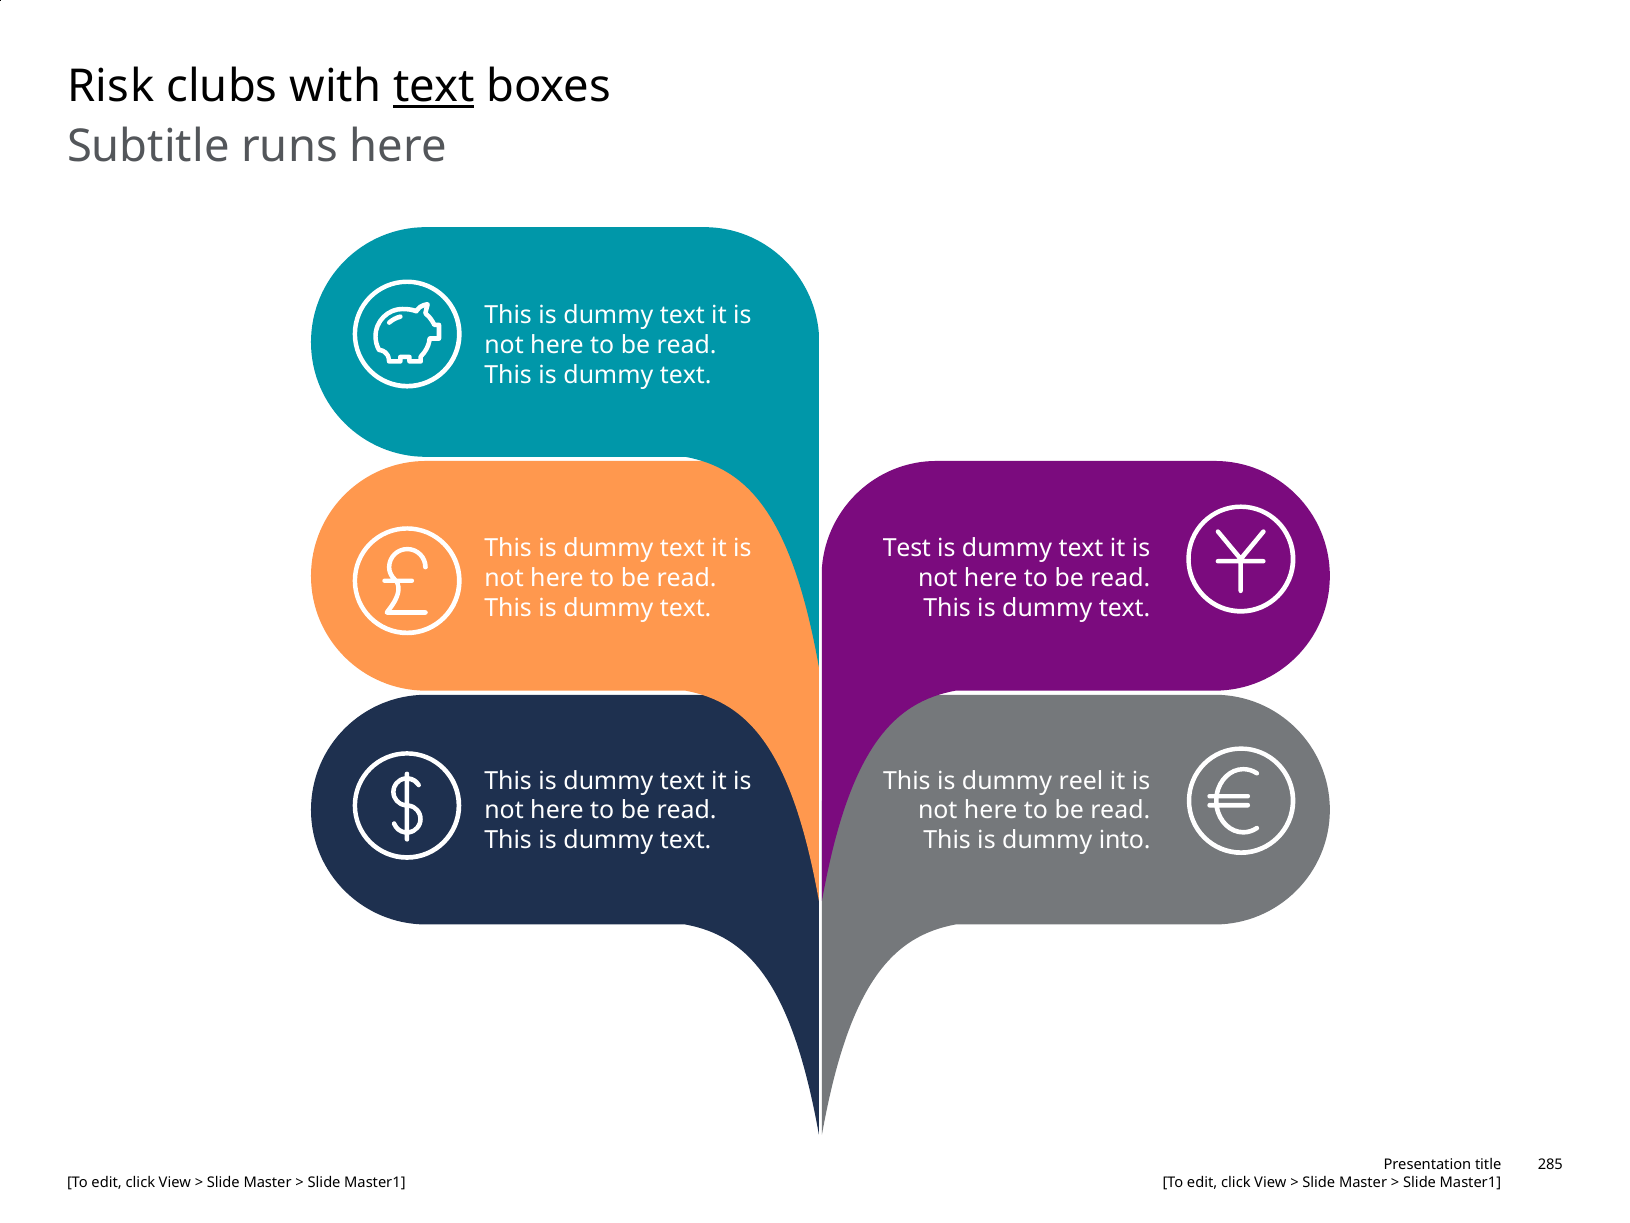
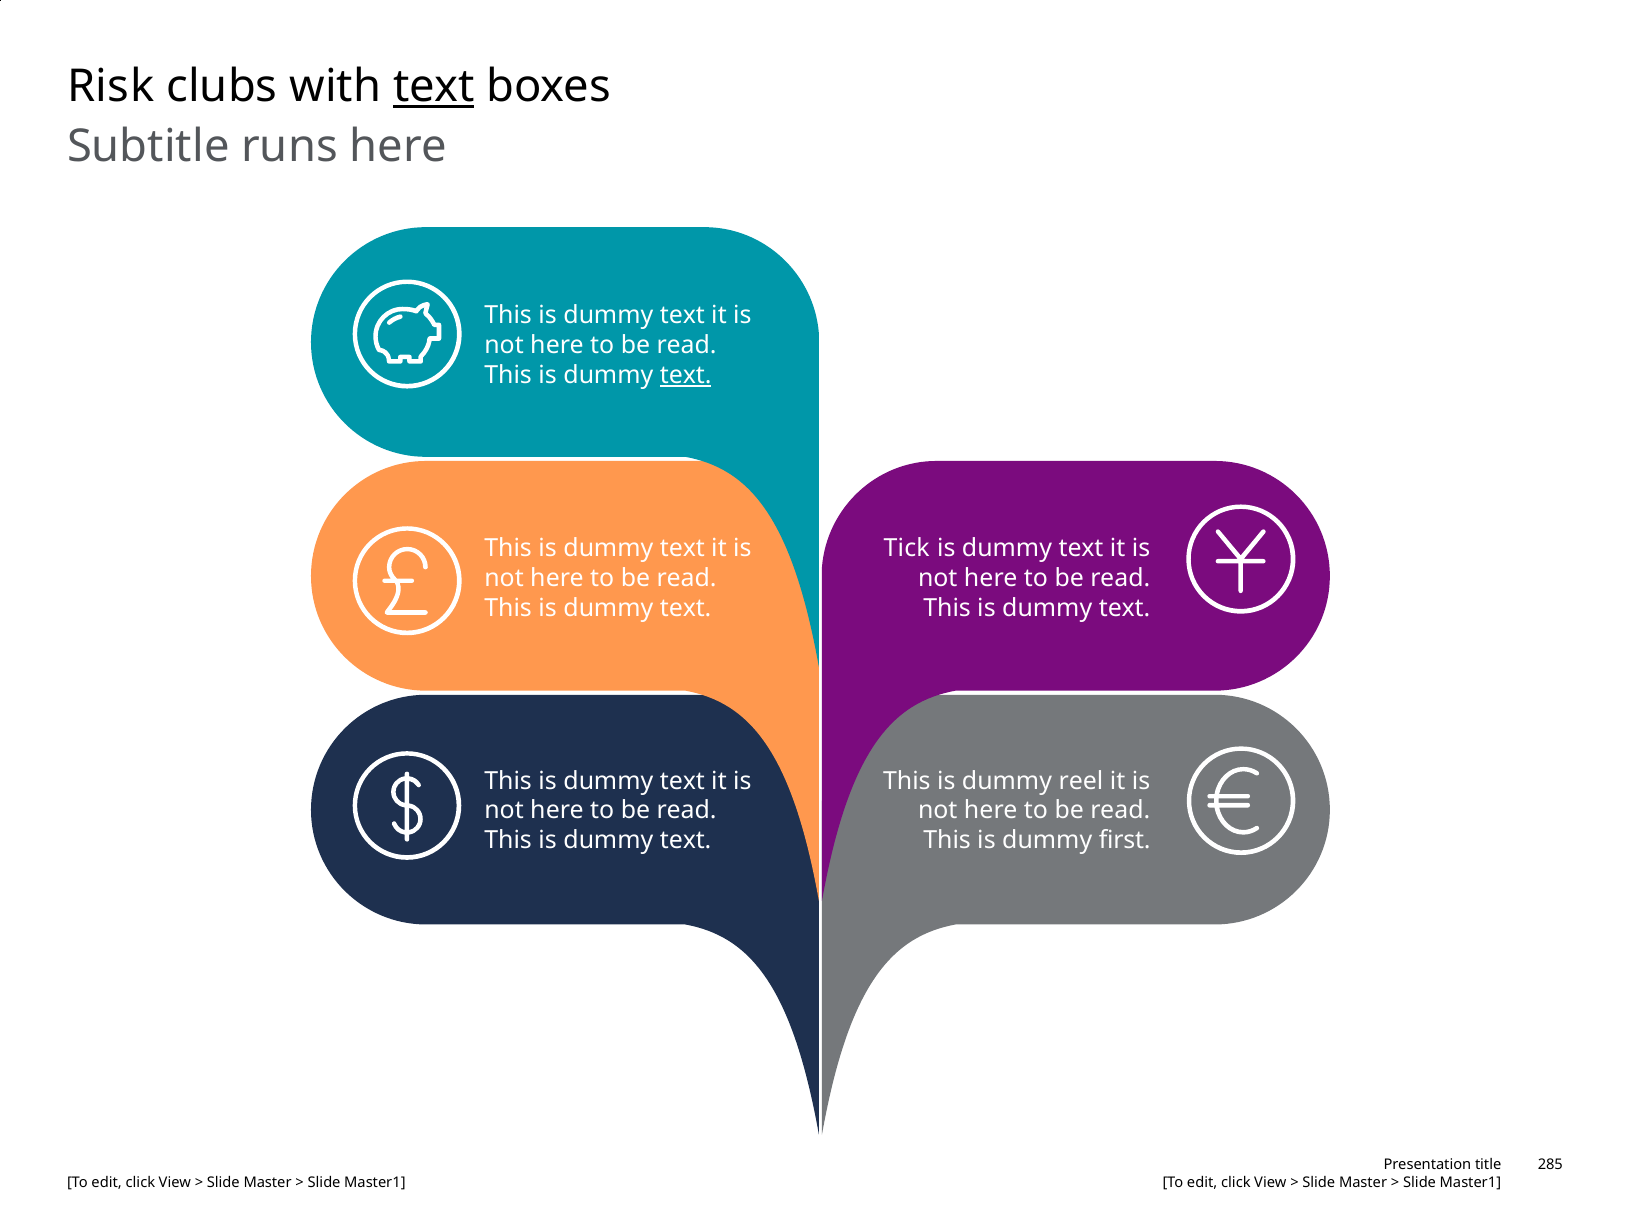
text at (686, 375) underline: none -> present
Test: Test -> Tick
into: into -> first
